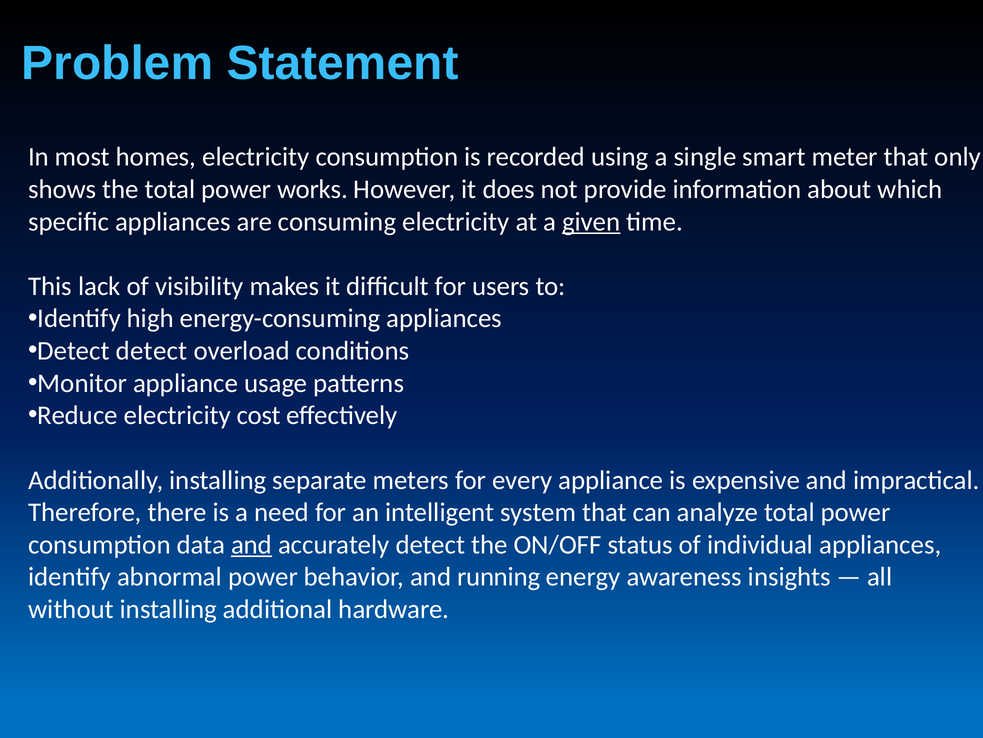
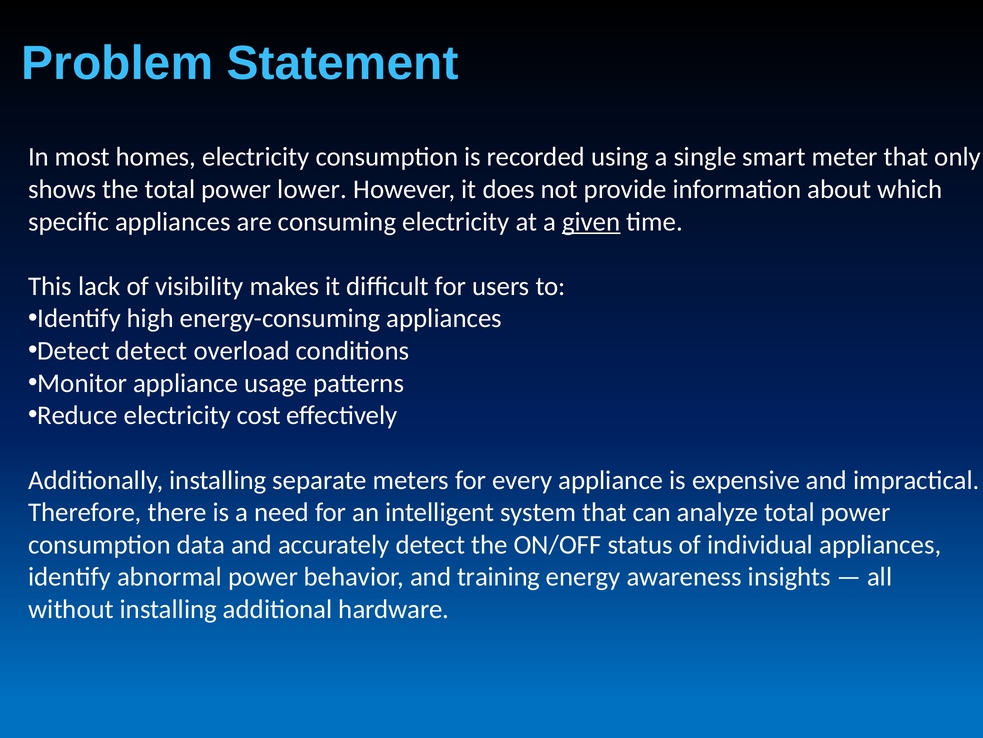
works: works -> lower
and at (252, 544) underline: present -> none
running: running -> training
